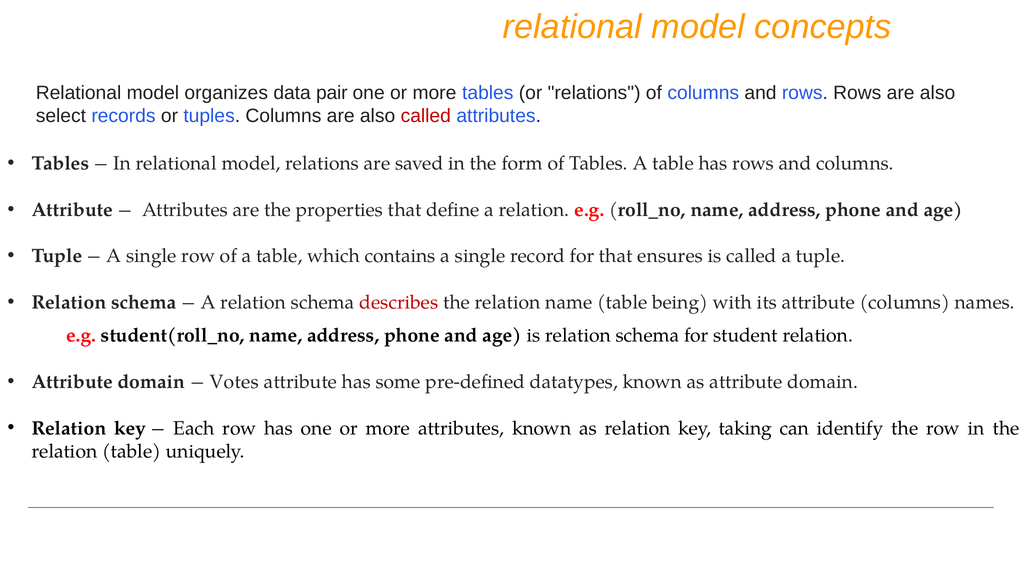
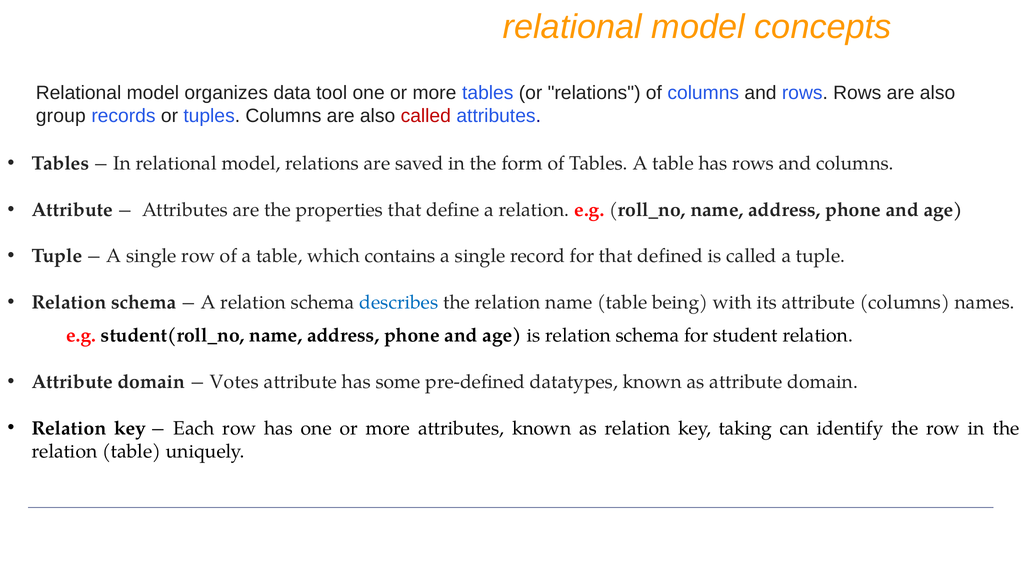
pair: pair -> tool
select: select -> group
ensures: ensures -> defined
describes colour: red -> blue
